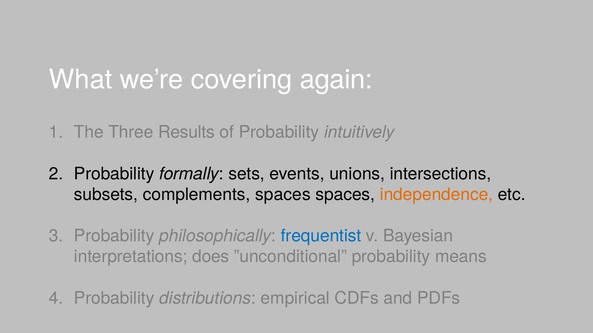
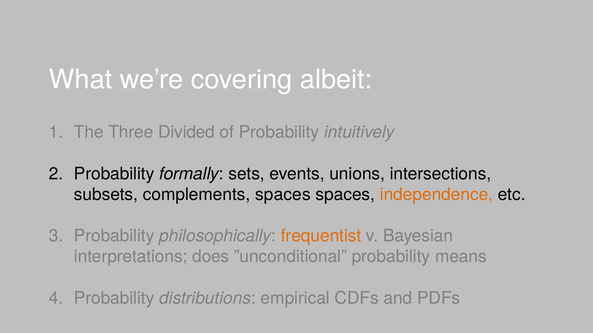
again: again -> albeit
Results: Results -> Divided
frequentist colour: blue -> orange
